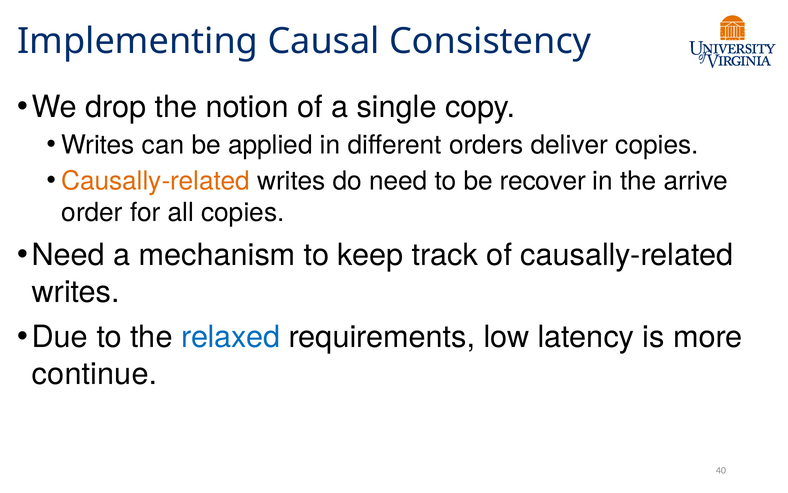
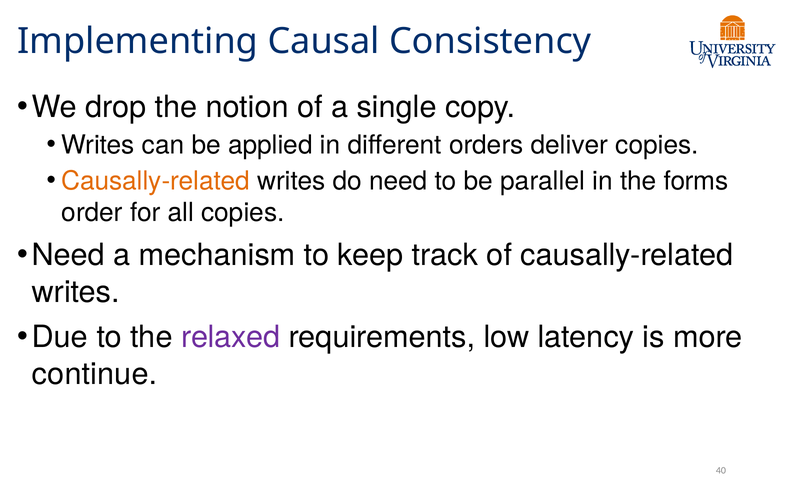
recover: recover -> parallel
arrive: arrive -> forms
relaxed colour: blue -> purple
